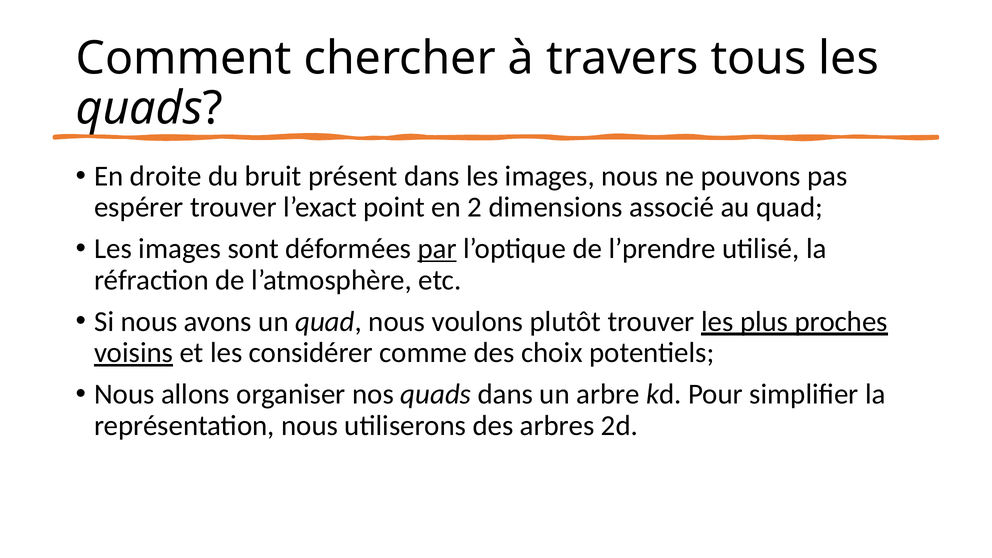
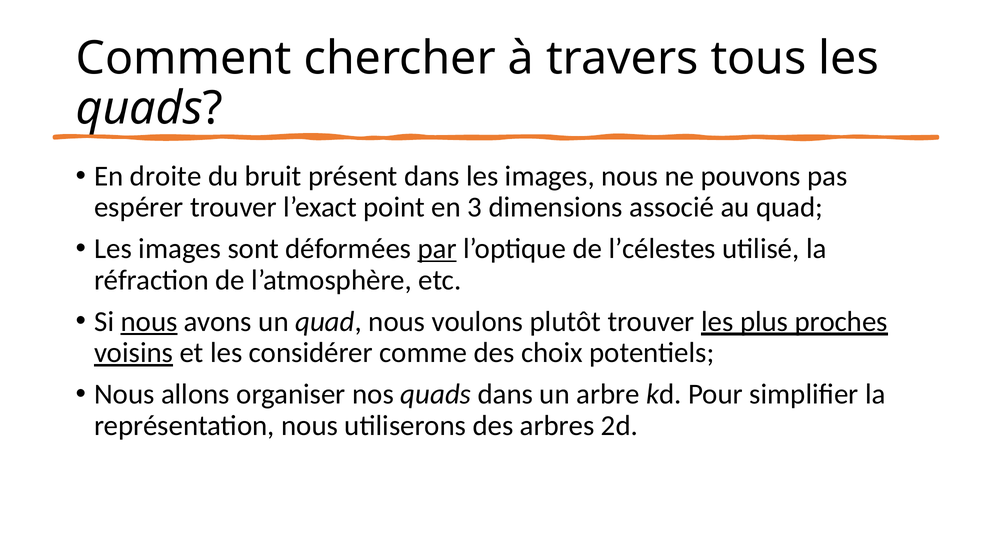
2: 2 -> 3
l’prendre: l’prendre -> l’célestes
nous at (149, 322) underline: none -> present
